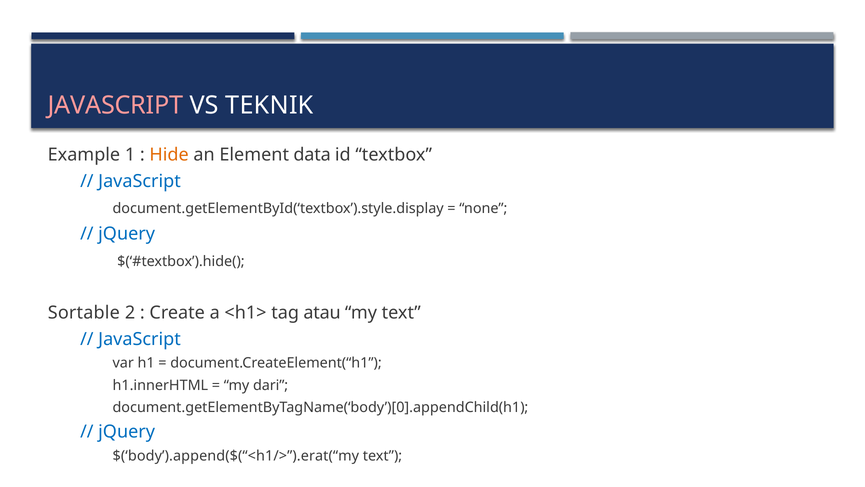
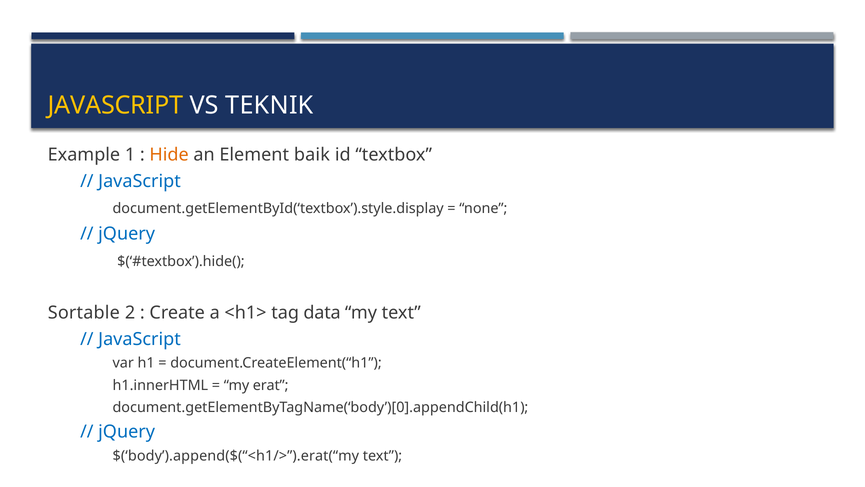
JAVASCRIPT at (116, 105) colour: pink -> yellow
data: data -> baik
atau: atau -> data
dari: dari -> erat
